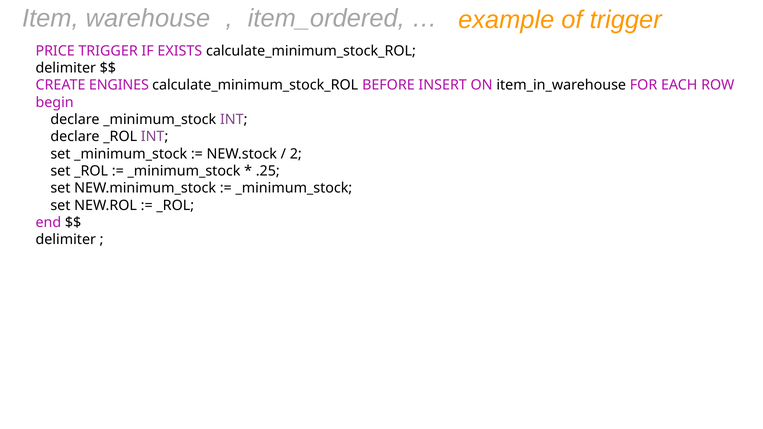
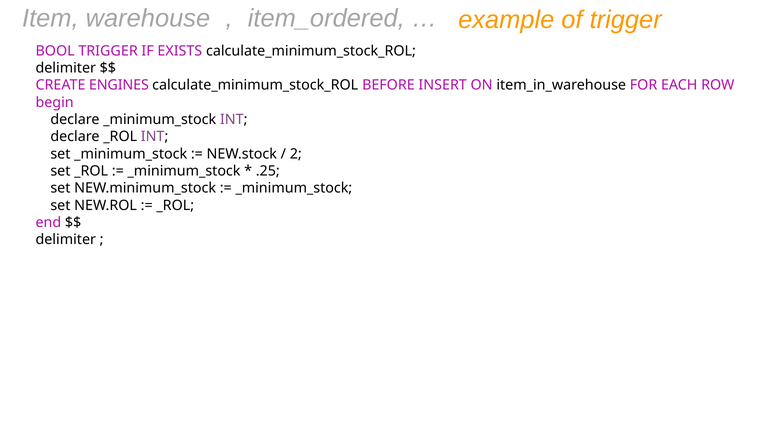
PRICE: PRICE -> BOOL
